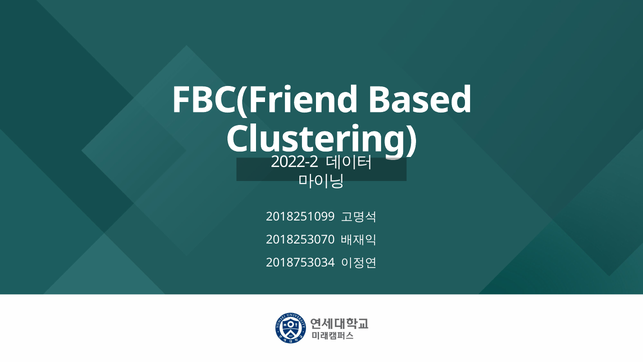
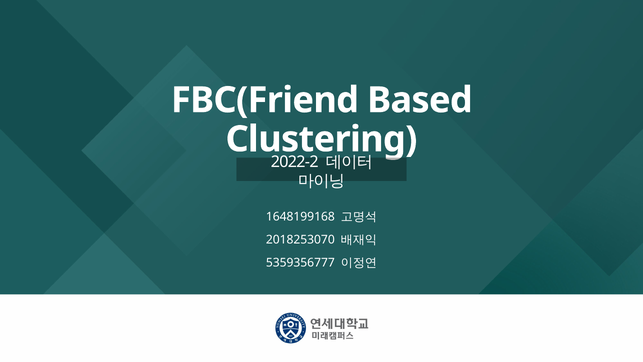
2018251099: 2018251099 -> 1648199168
2018753034: 2018753034 -> 5359356777
